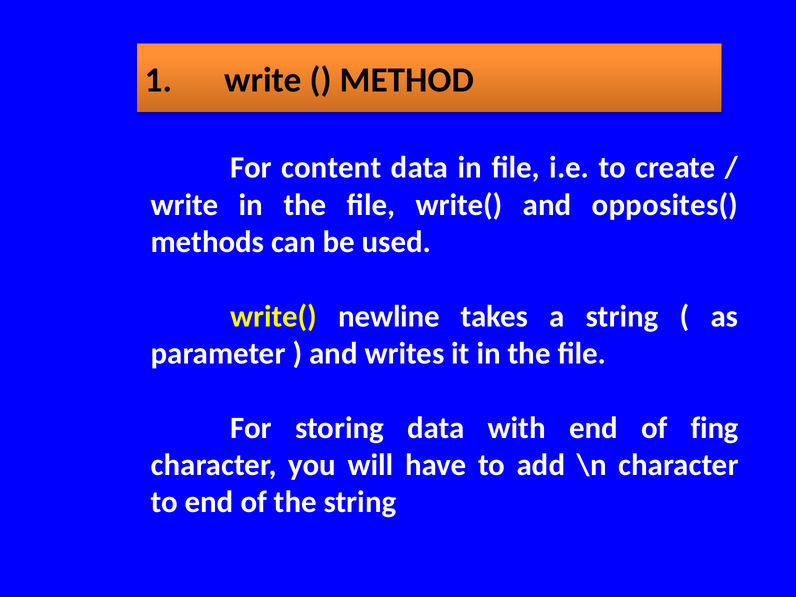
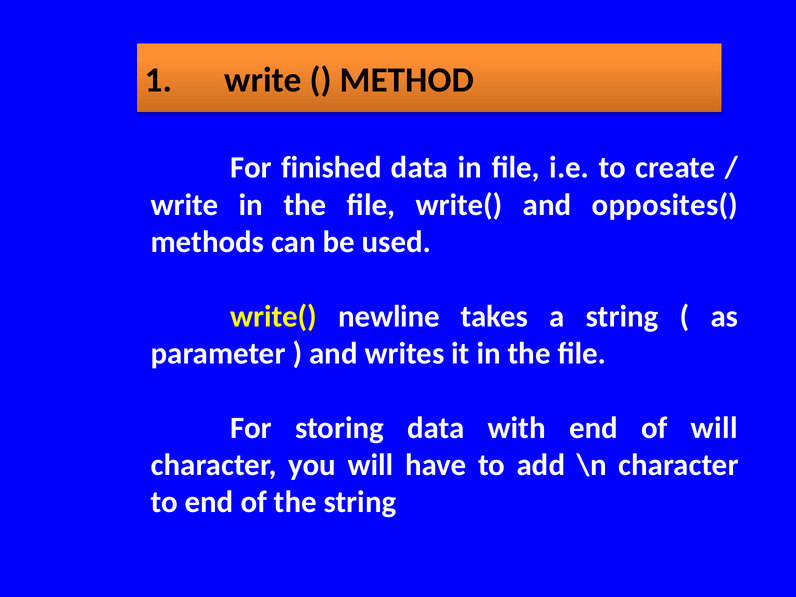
content: content -> finished
of fing: fing -> will
